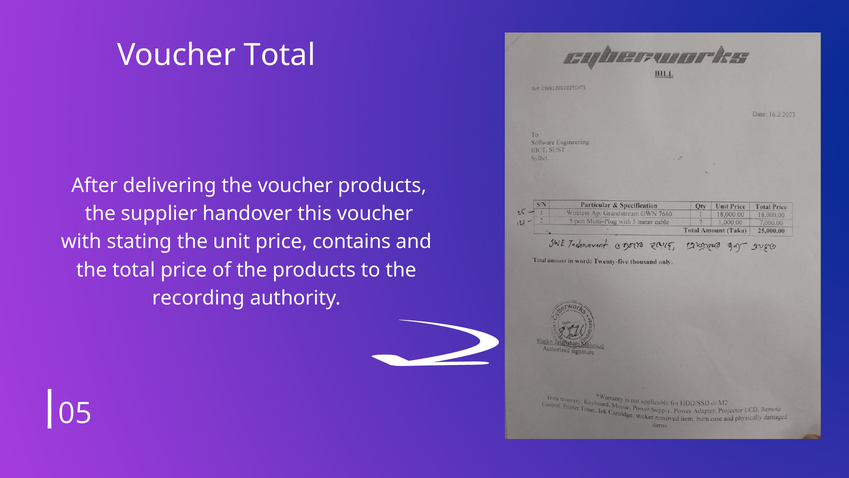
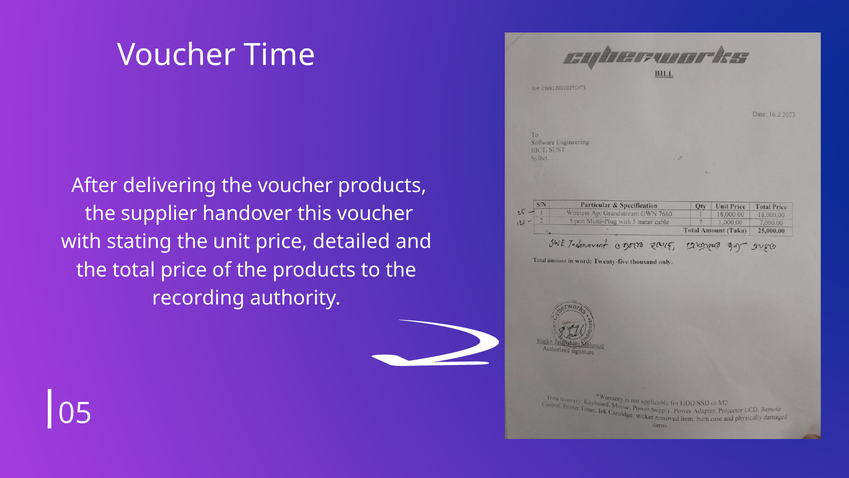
Voucher Total: Total -> Time
contains: contains -> detailed
